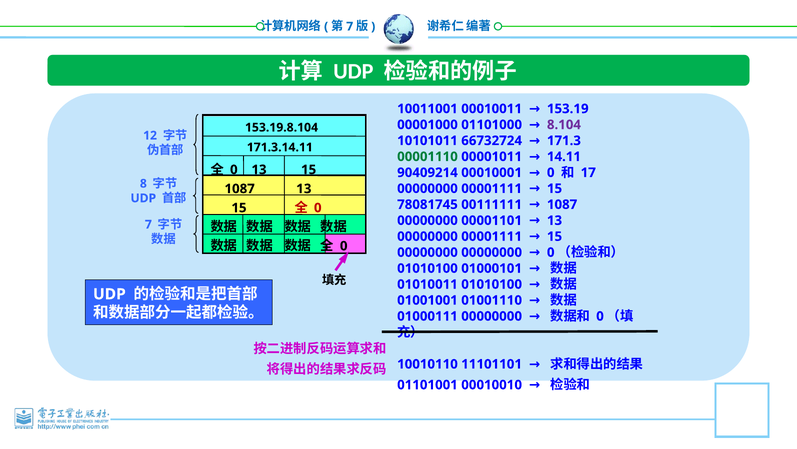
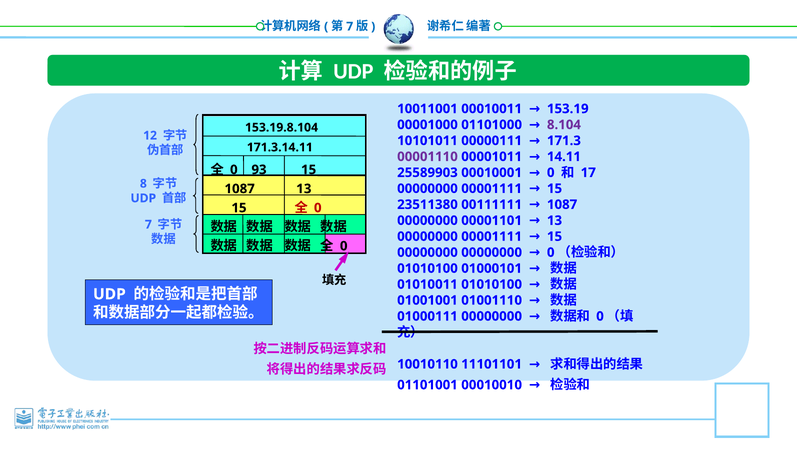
66732724: 66732724 -> 00000111
00001110 colour: green -> purple
0 13: 13 -> 93
90409214: 90409214 -> 25589903
78081745: 78081745 -> 23511380
